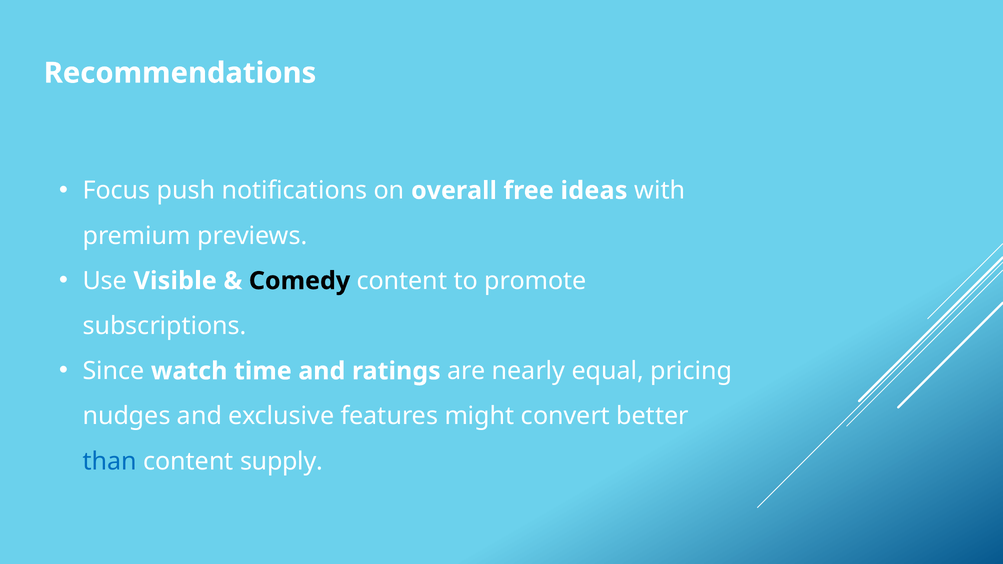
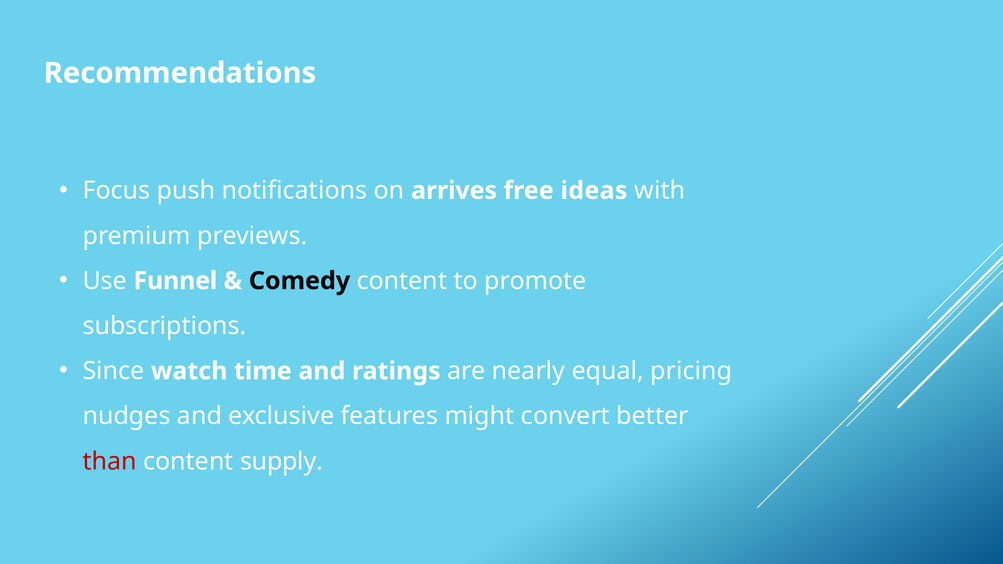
overall: overall -> arrives
Visible: Visible -> Funnel
than colour: blue -> red
